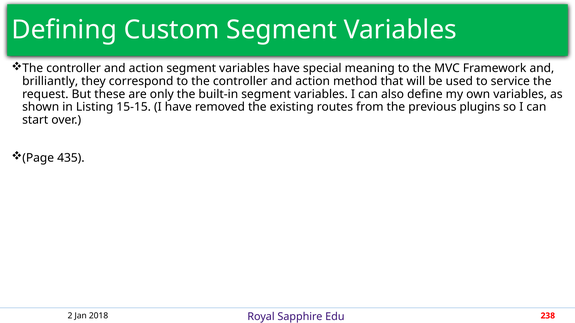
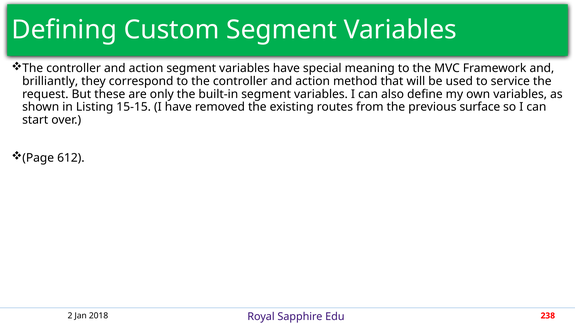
plugins: plugins -> surface
435: 435 -> 612
